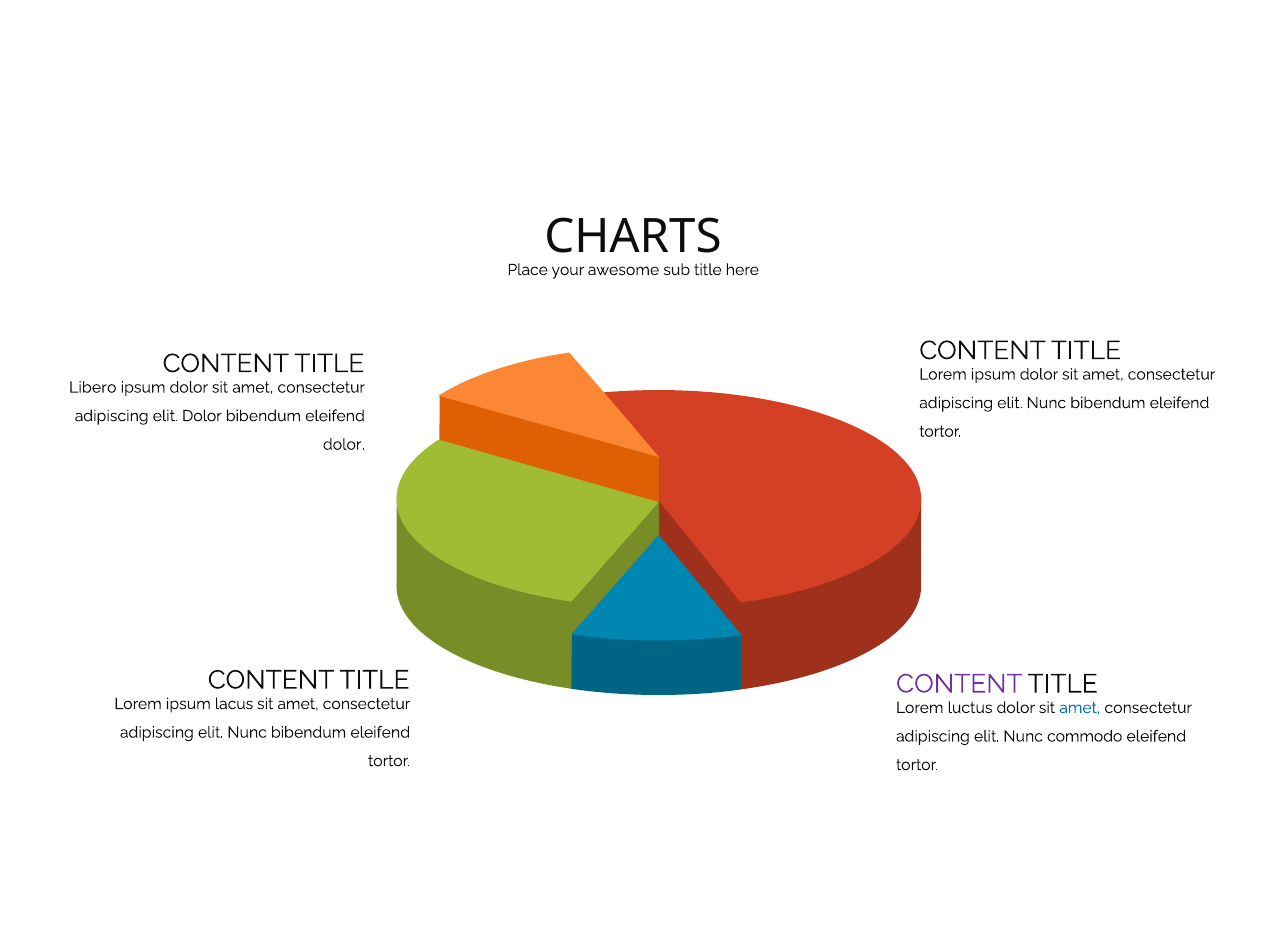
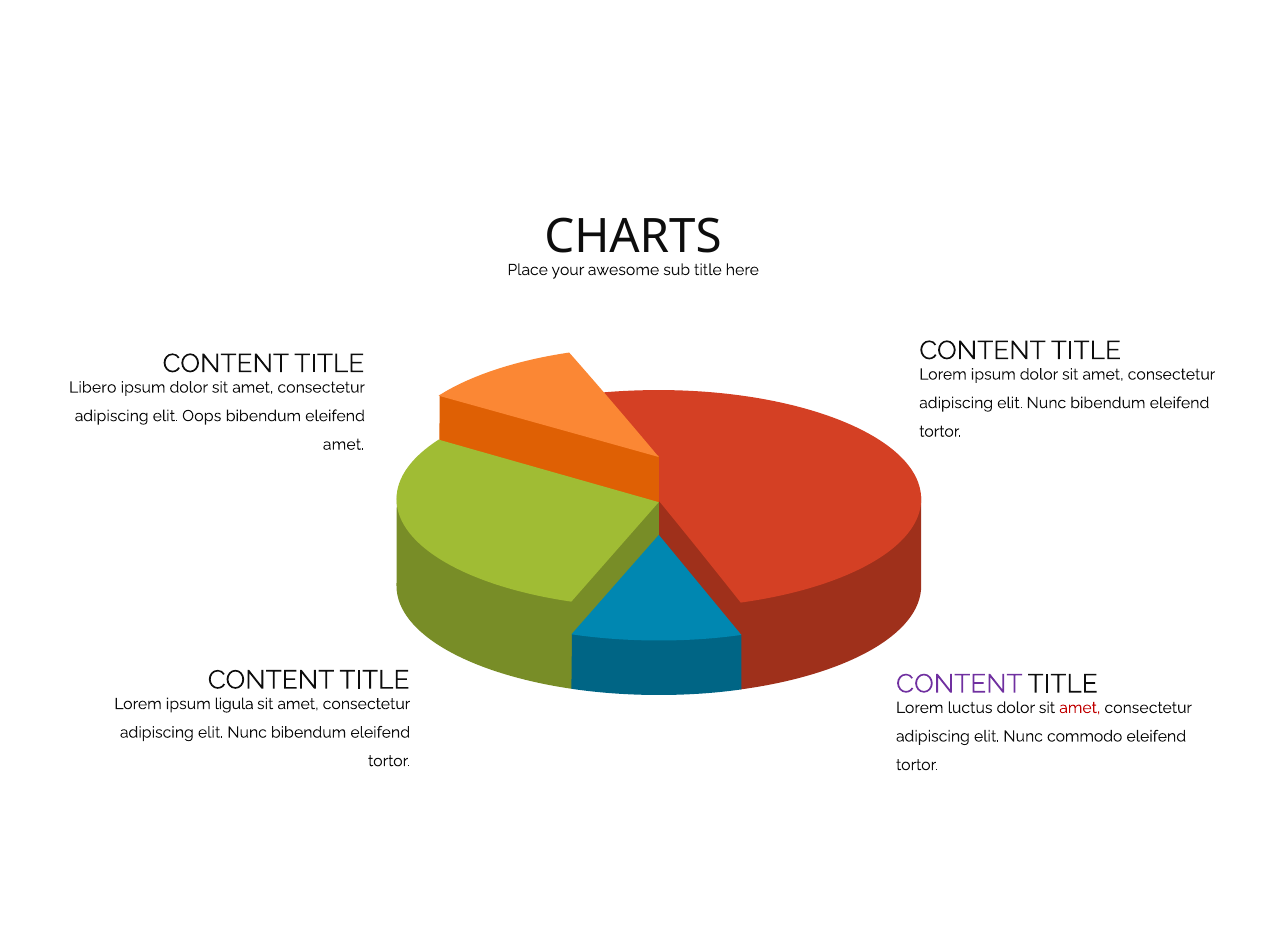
elit Dolor: Dolor -> Oops
dolor at (344, 445): dolor -> amet
lacus: lacus -> ligula
amet at (1080, 708) colour: blue -> red
